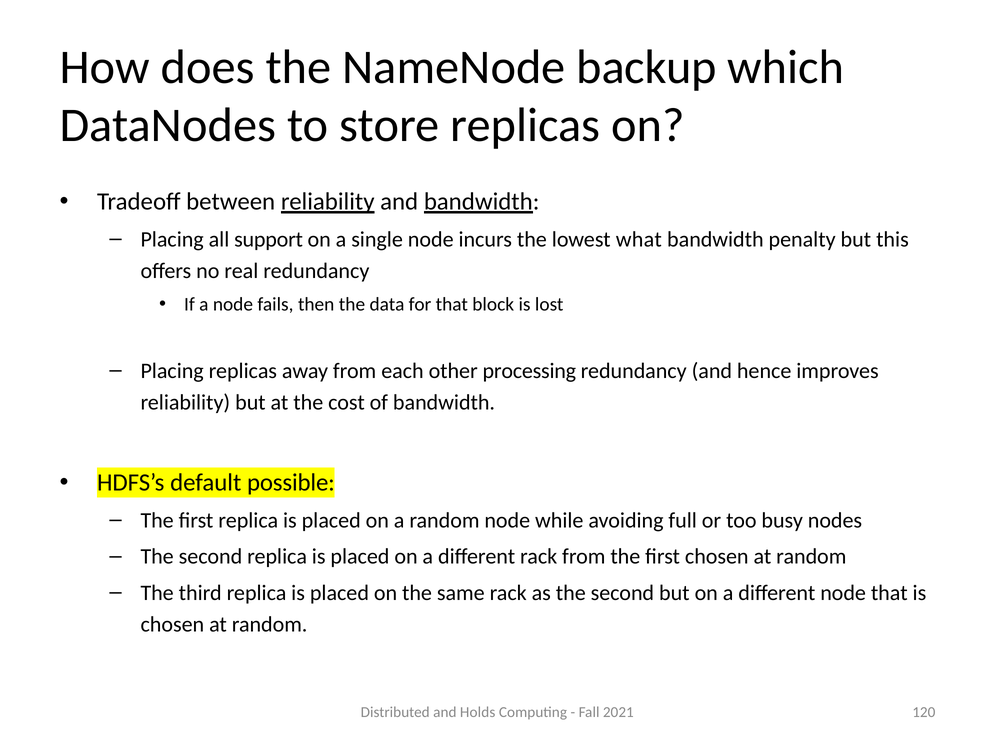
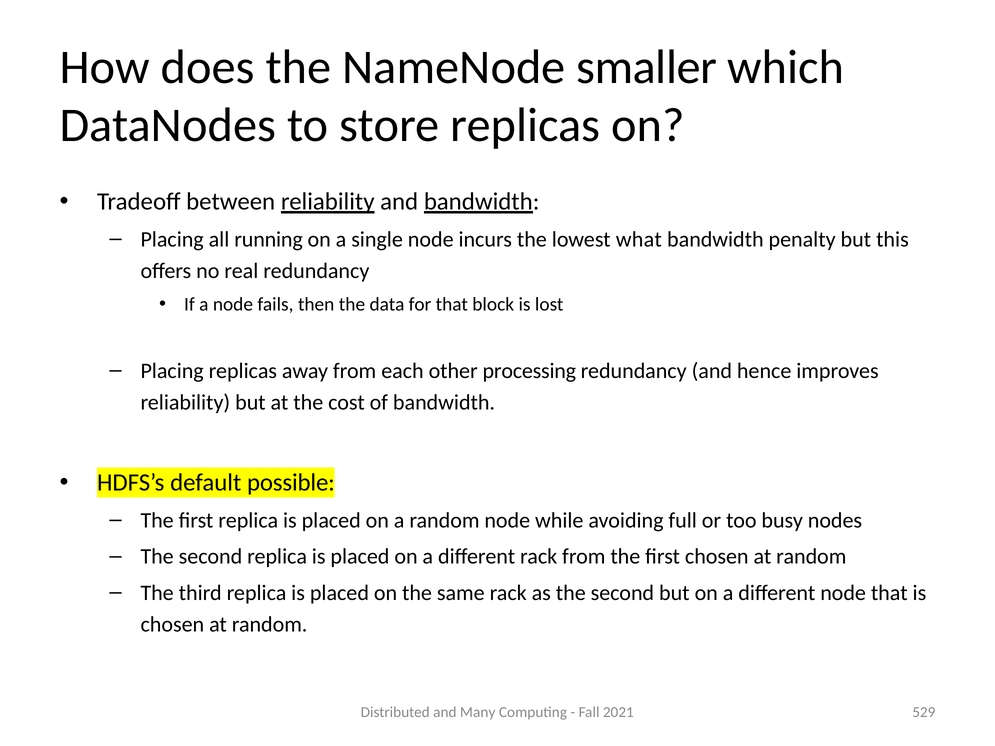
backup: backup -> smaller
support: support -> running
Holds: Holds -> Many
120: 120 -> 529
